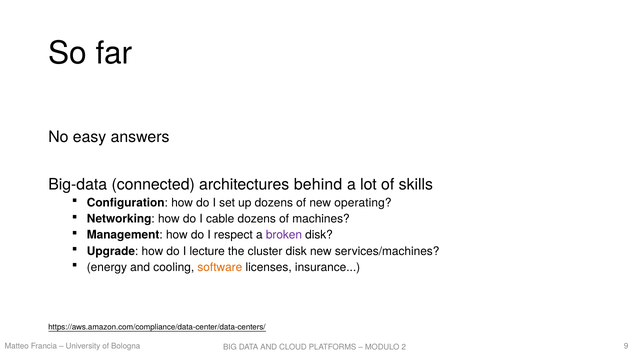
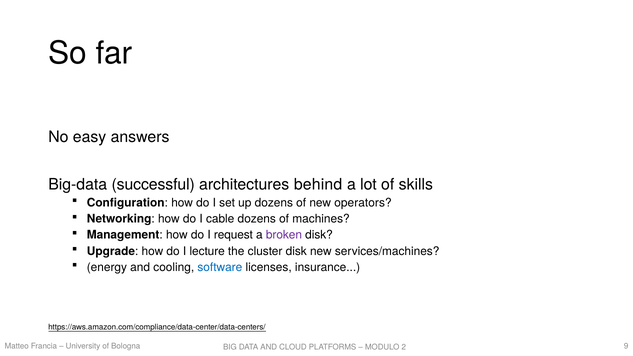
connected: connected -> successful
operating: operating -> operators
respect: respect -> request
software colour: orange -> blue
